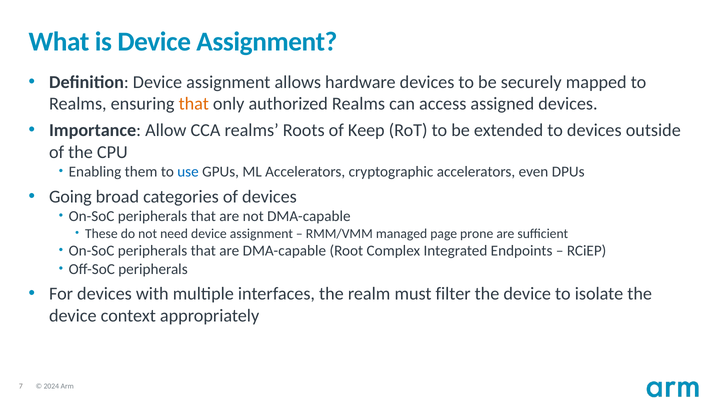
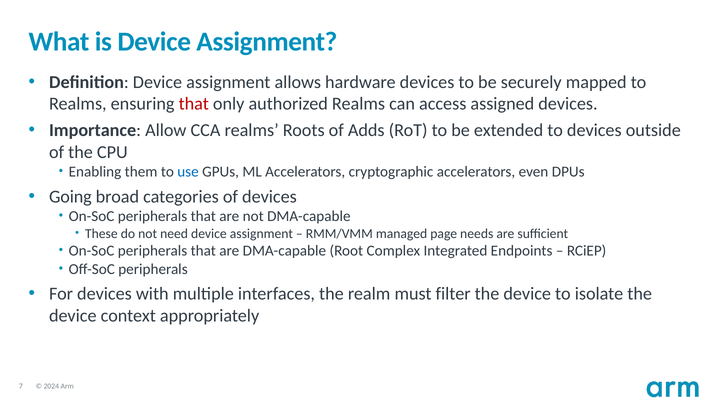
that at (194, 104) colour: orange -> red
Keep: Keep -> Adds
prone: prone -> needs
